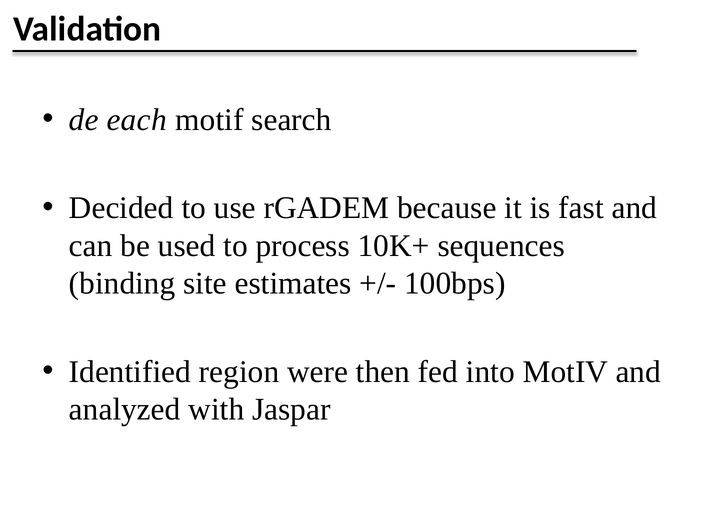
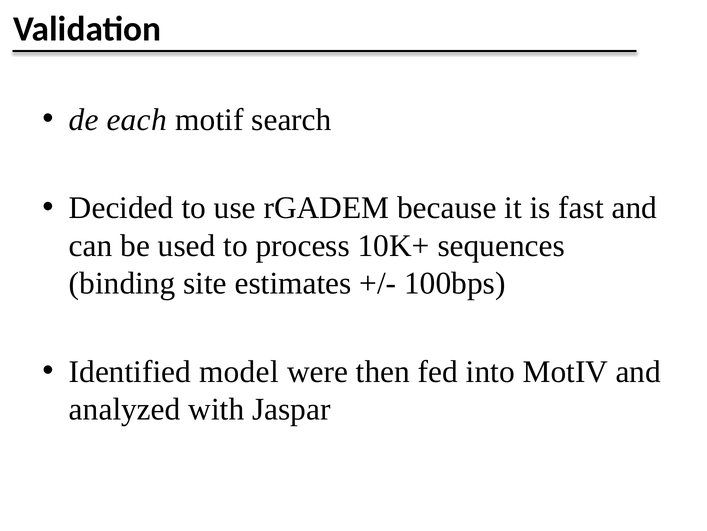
region: region -> model
